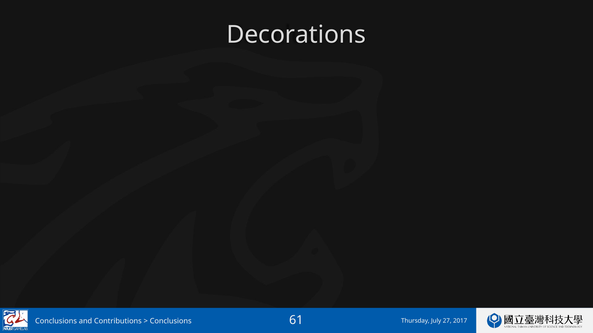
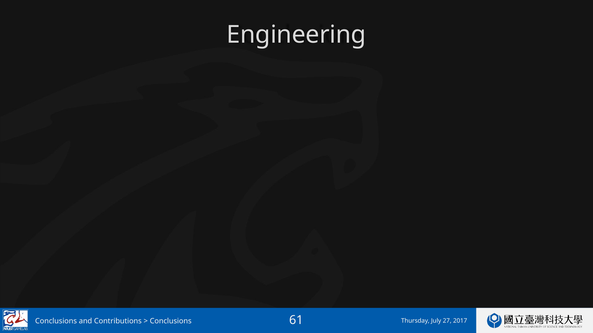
Decorations: Decorations -> Engineering
